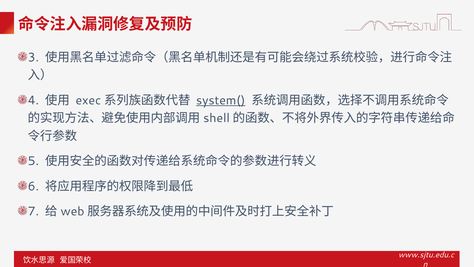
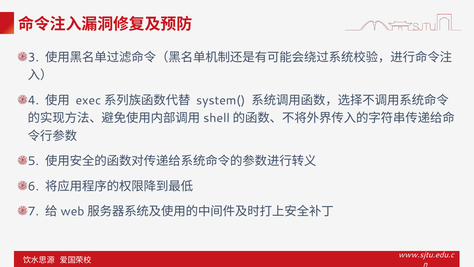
system( underline: present -> none
